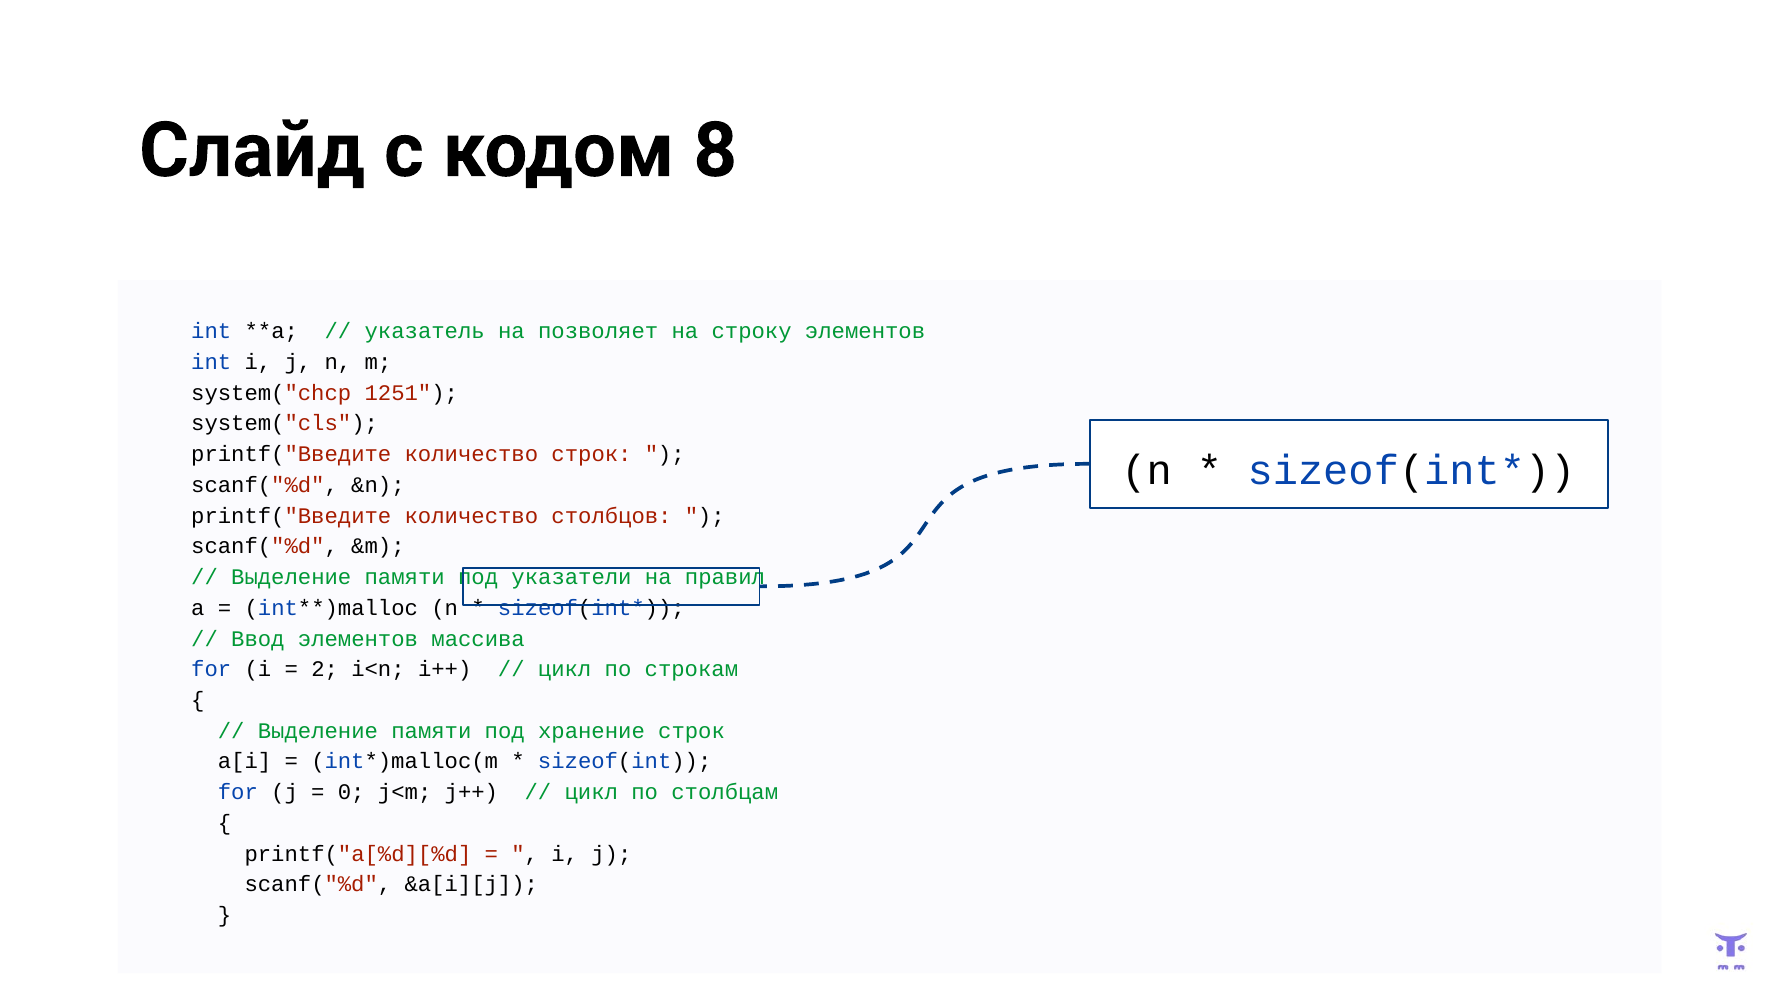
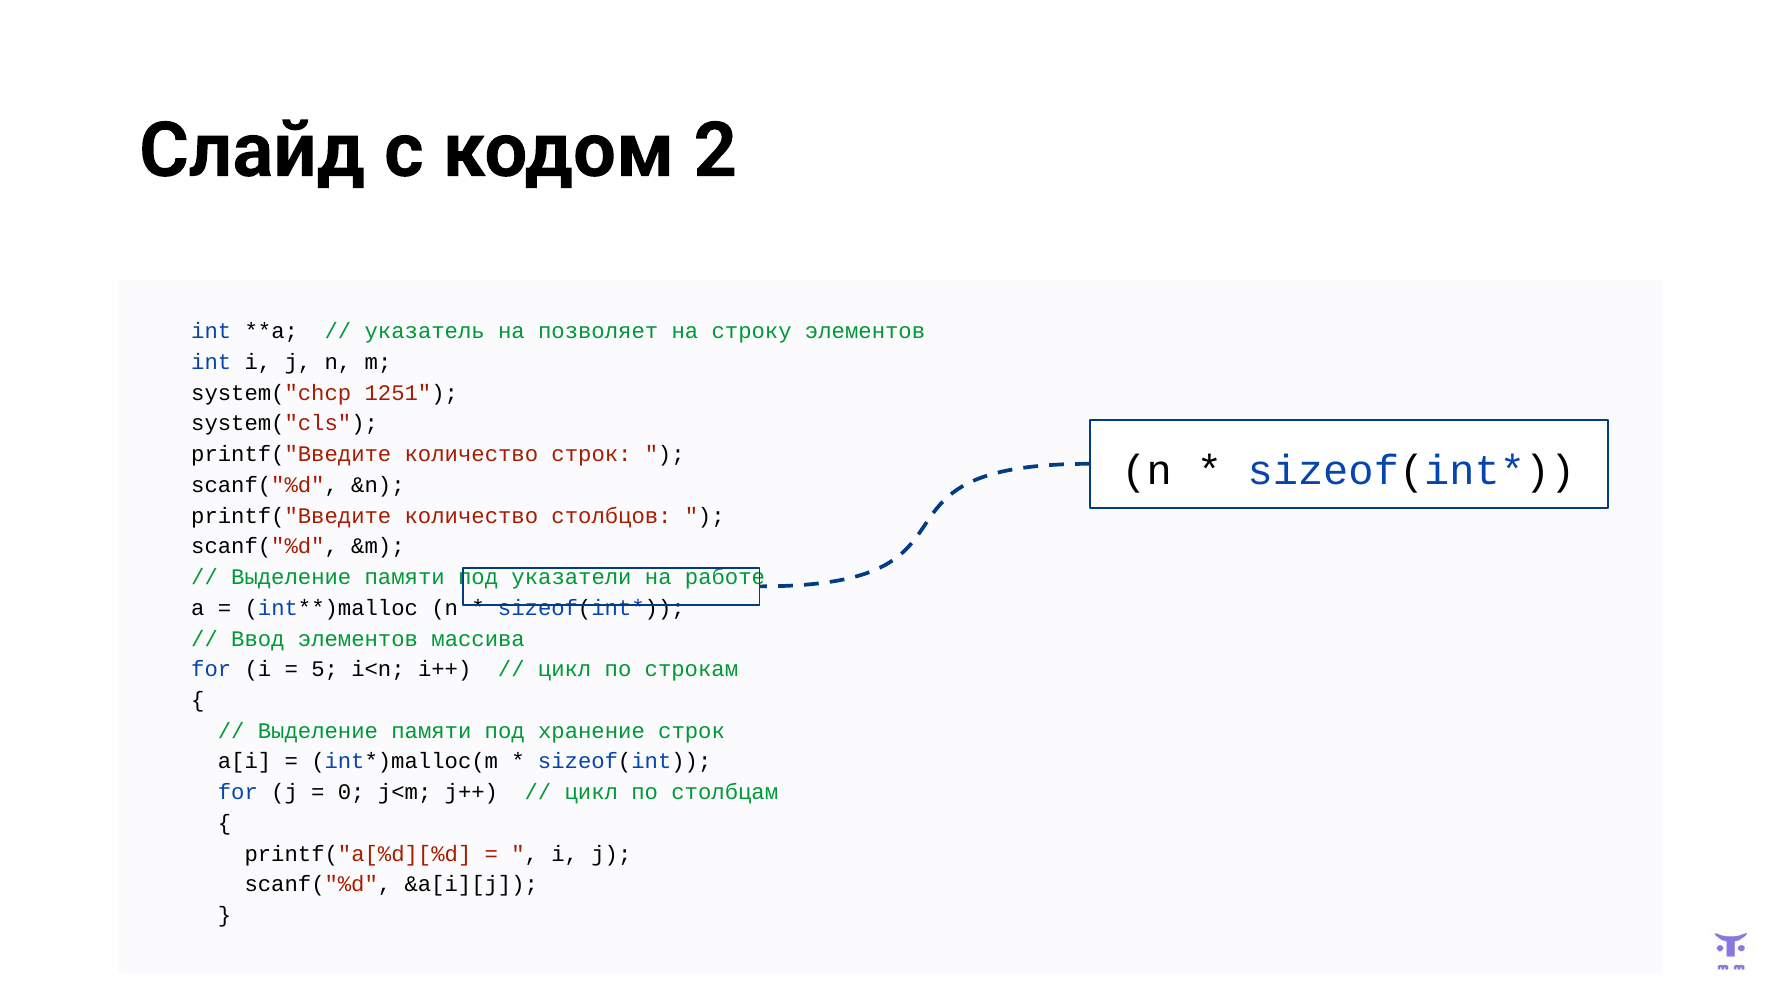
8: 8 -> 2
правил: правил -> работе
2: 2 -> 5
